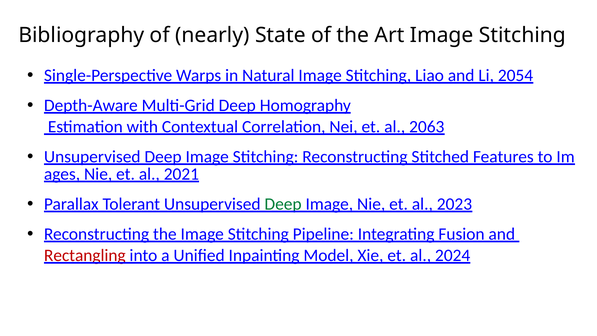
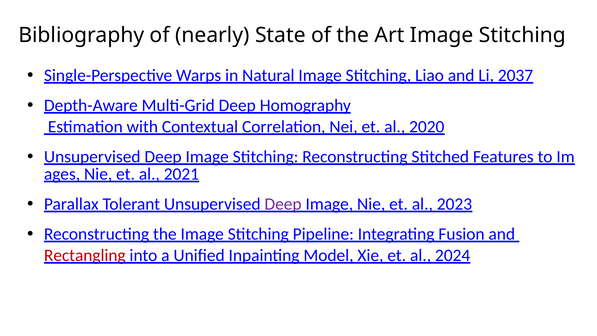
2054: 2054 -> 2037
2063: 2063 -> 2020
Deep at (283, 204) colour: green -> purple
